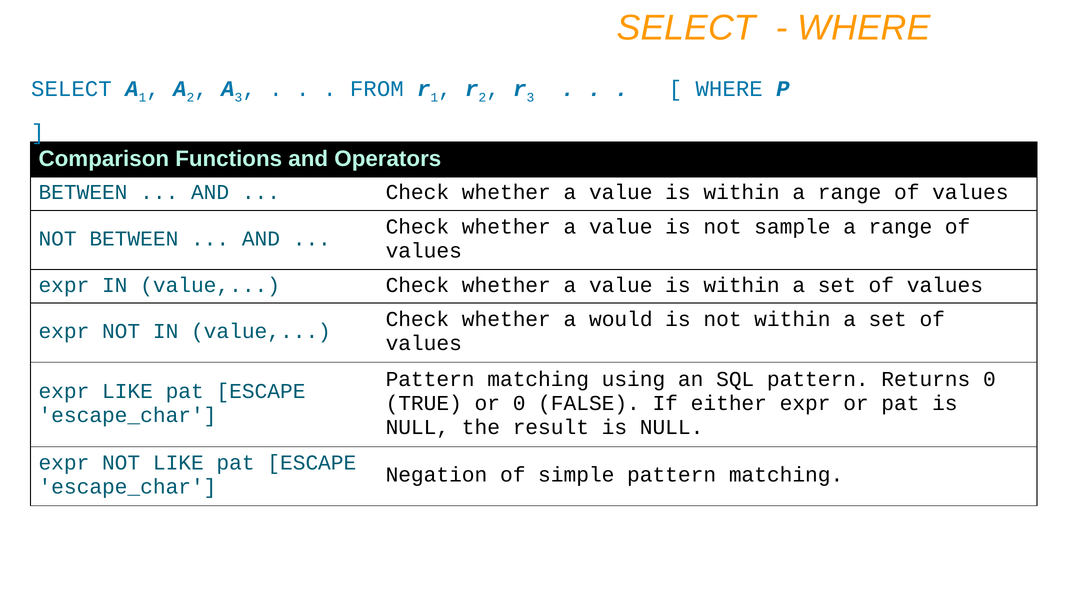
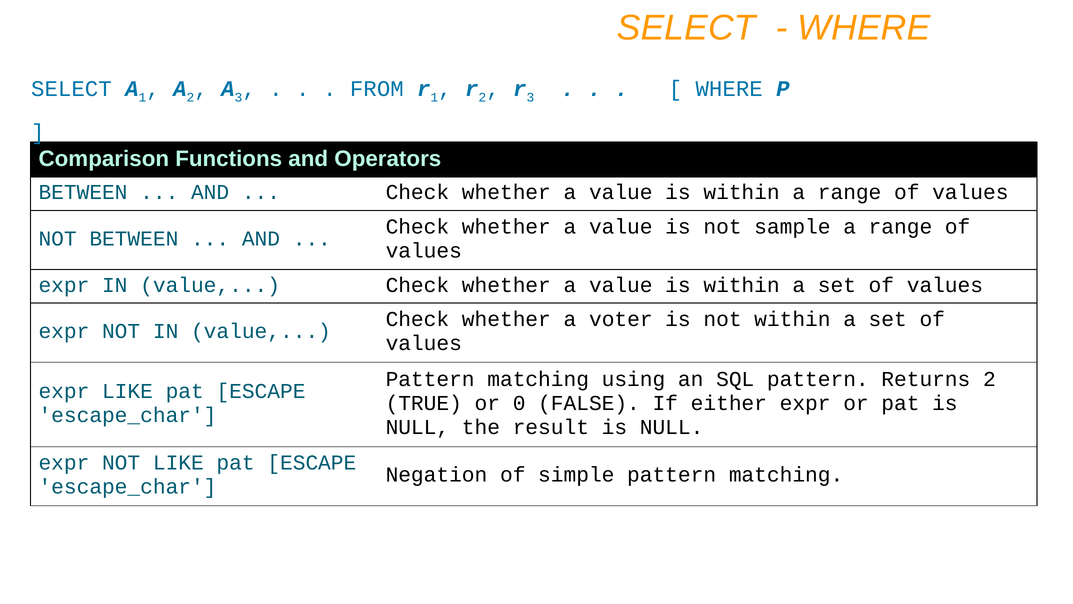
would: would -> voter
Returns 0: 0 -> 2
